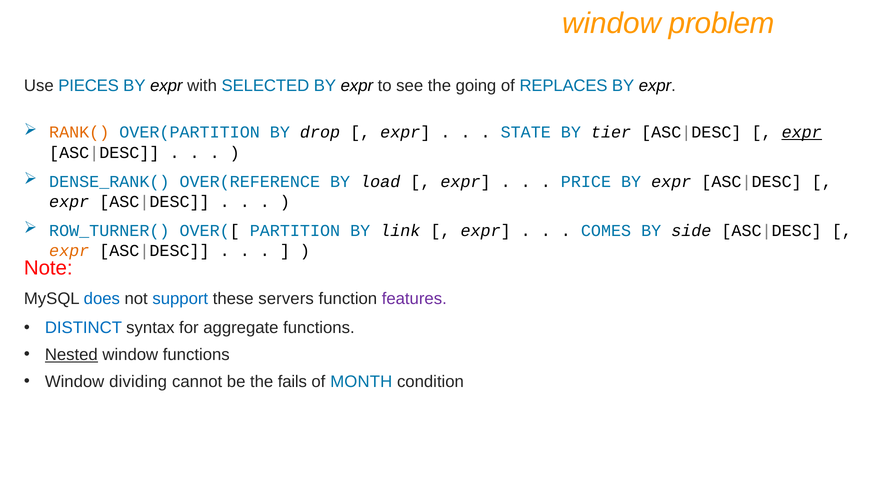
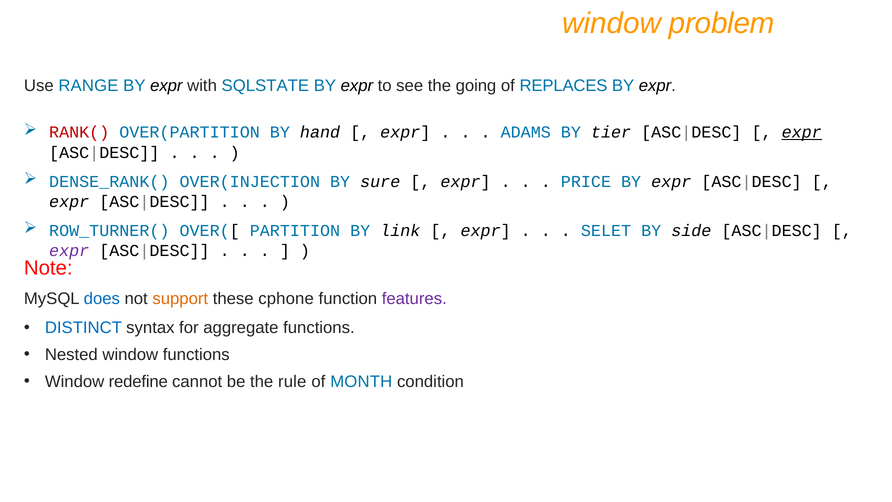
PIECES: PIECES -> RANGE
SELECTED: SELECTED -> SQLSTATE
RANK( colour: orange -> red
drop: drop -> hand
STATE: STATE -> ADAMS
OVER(REFERENCE: OVER(REFERENCE -> OVER(INJECTION
load: load -> sure
COMES: COMES -> SELET
expr at (69, 251) colour: orange -> purple
support colour: blue -> orange
servers: servers -> cphone
Nested underline: present -> none
dividing: dividing -> redefine
fails: fails -> rule
